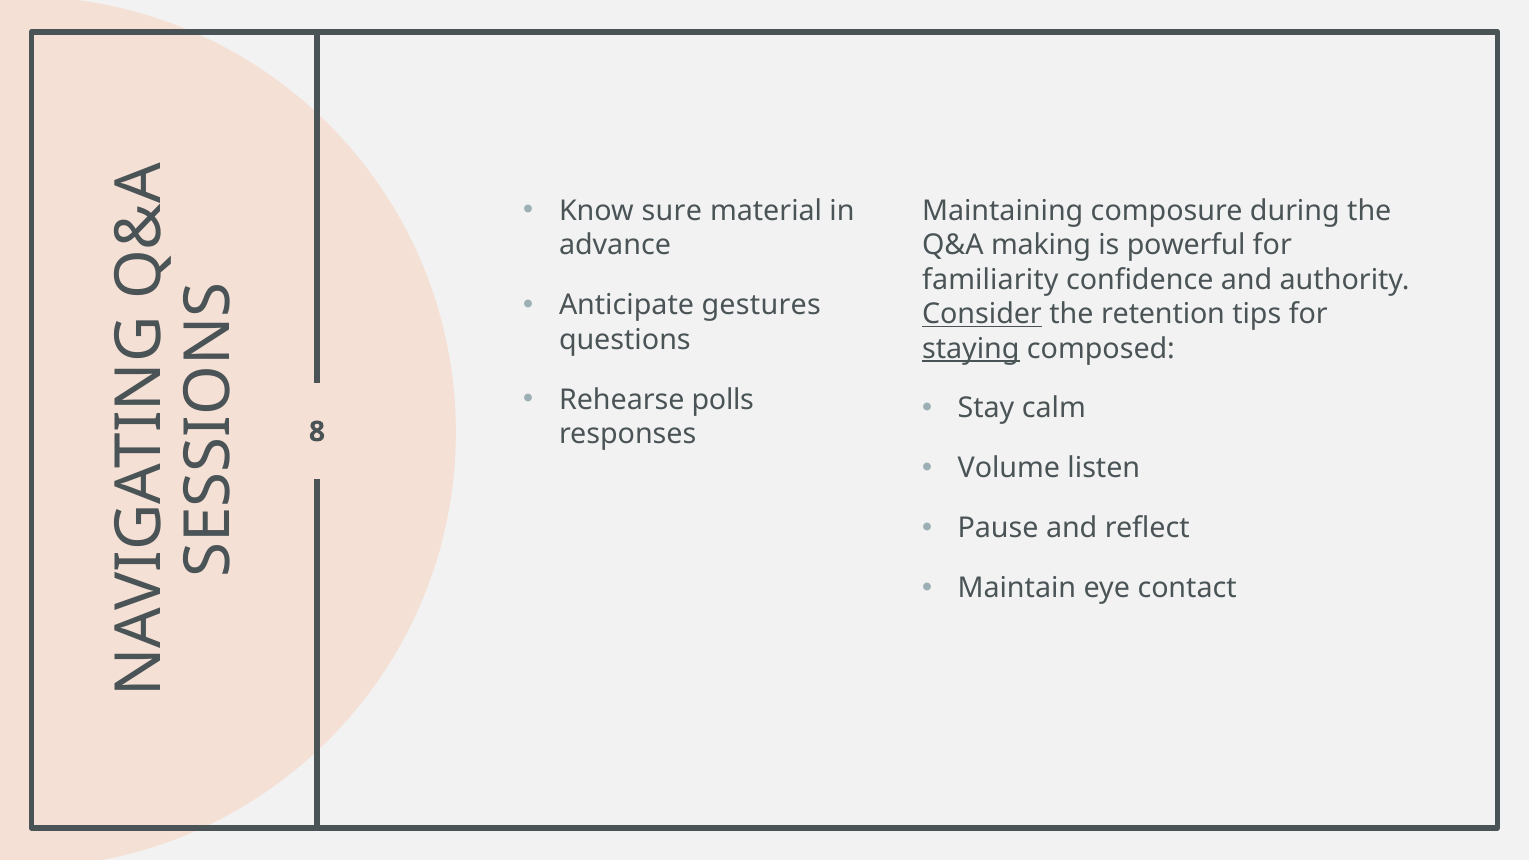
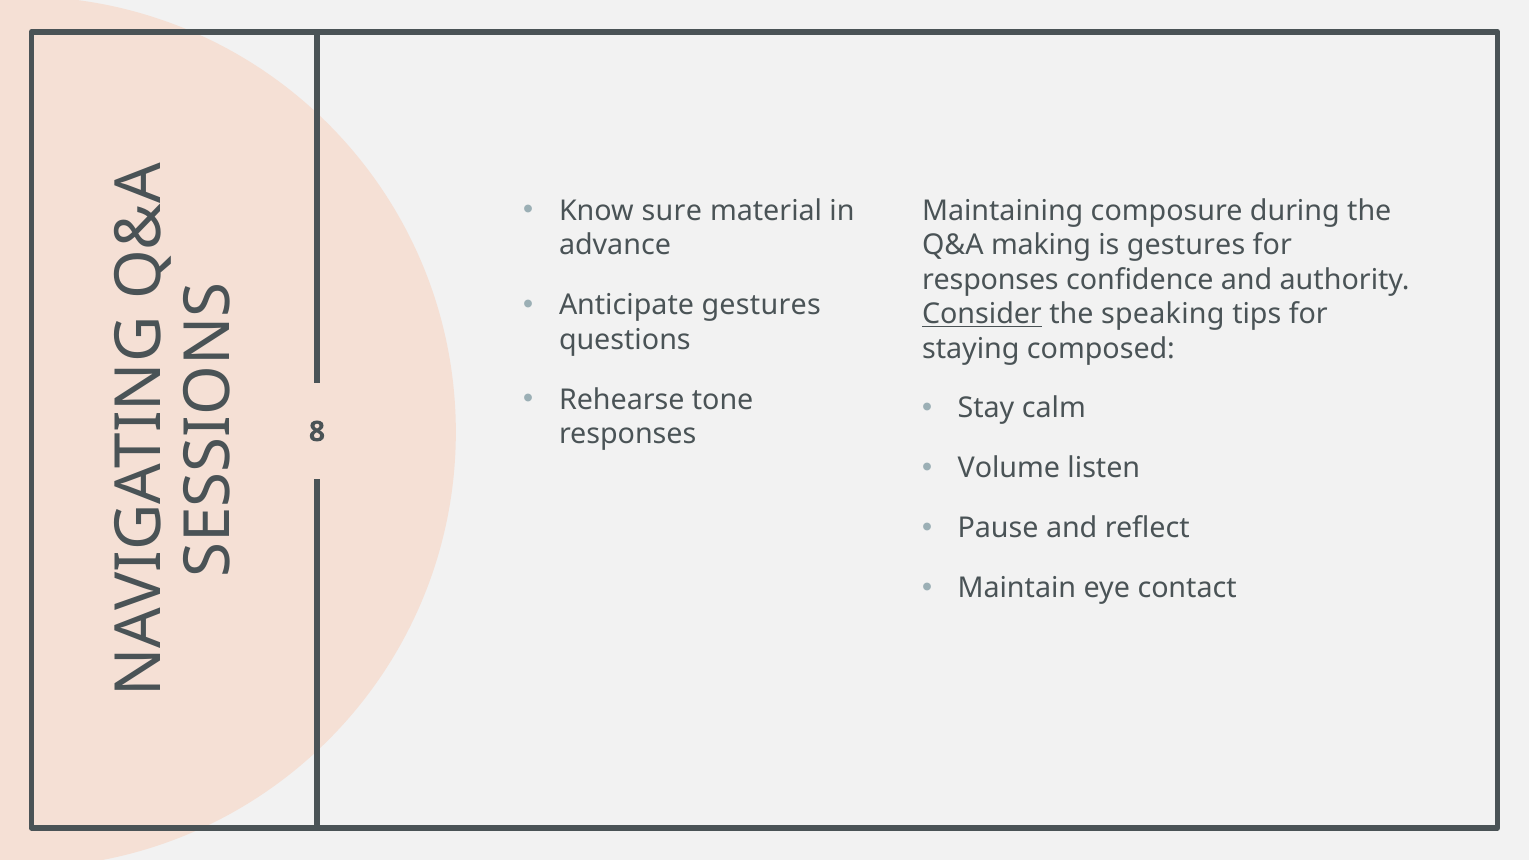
is powerful: powerful -> gestures
familiarity at (990, 280): familiarity -> responses
retention: retention -> speaking
staying underline: present -> none
polls: polls -> tone
